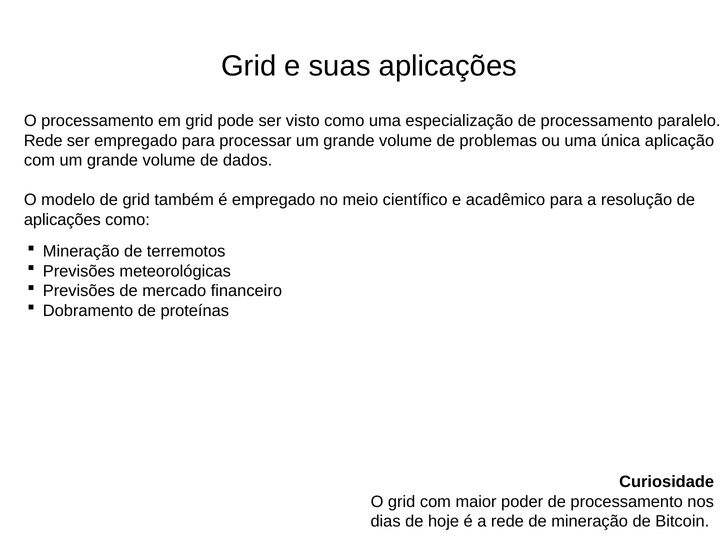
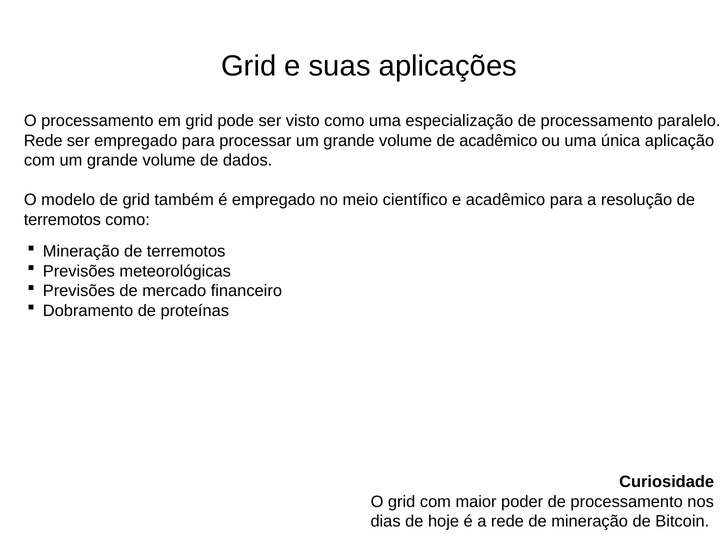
de problemas: problemas -> acadêmico
aplicações at (62, 220): aplicações -> terremotos
